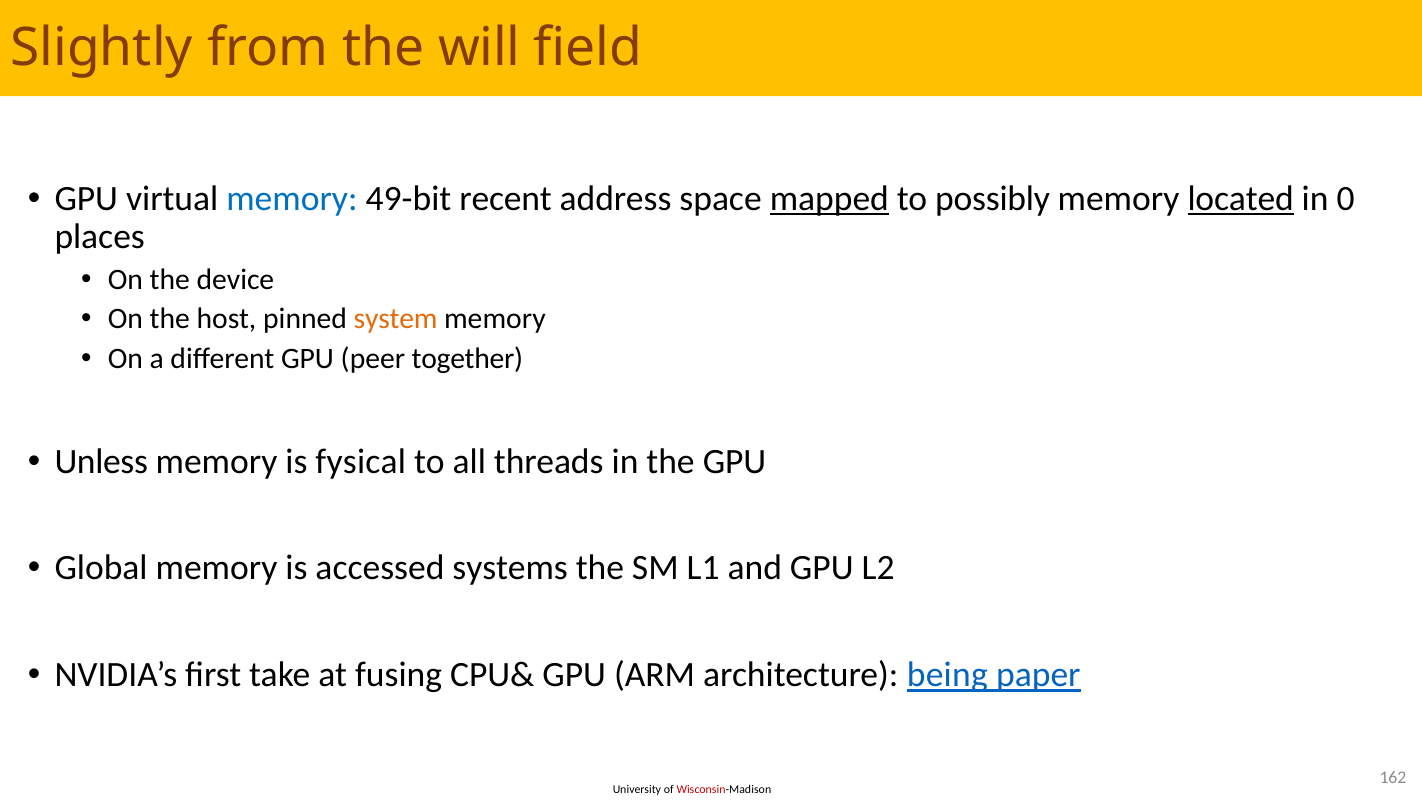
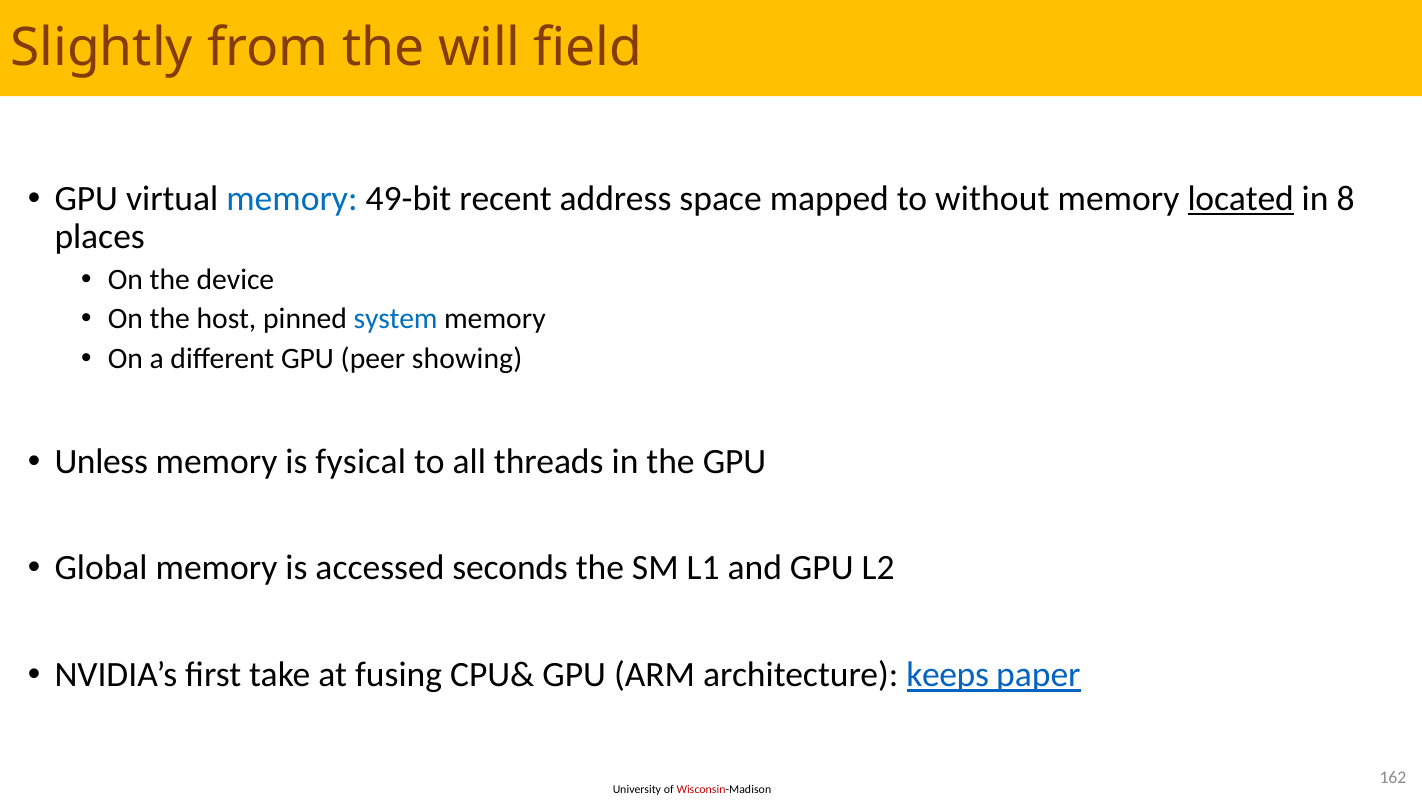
mapped underline: present -> none
possibly: possibly -> without
0: 0 -> 8
system colour: orange -> blue
together: together -> showing
systems: systems -> seconds
being: being -> keeps
